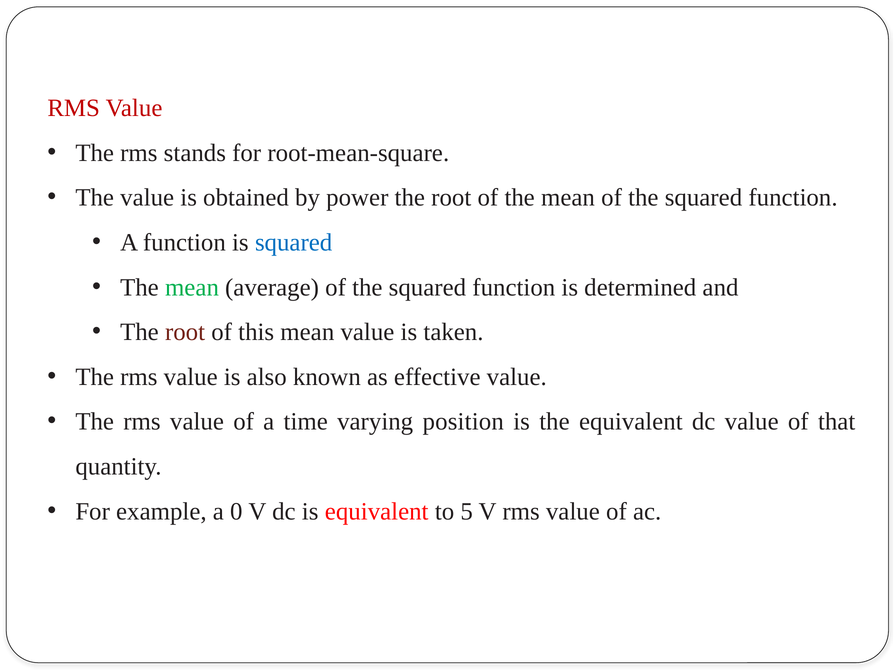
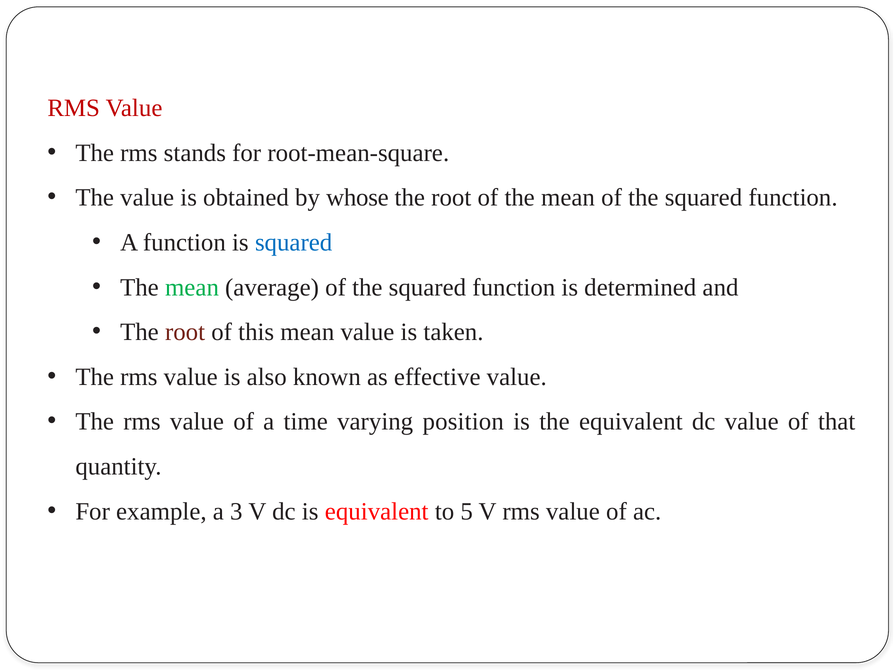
power: power -> whose
0: 0 -> 3
